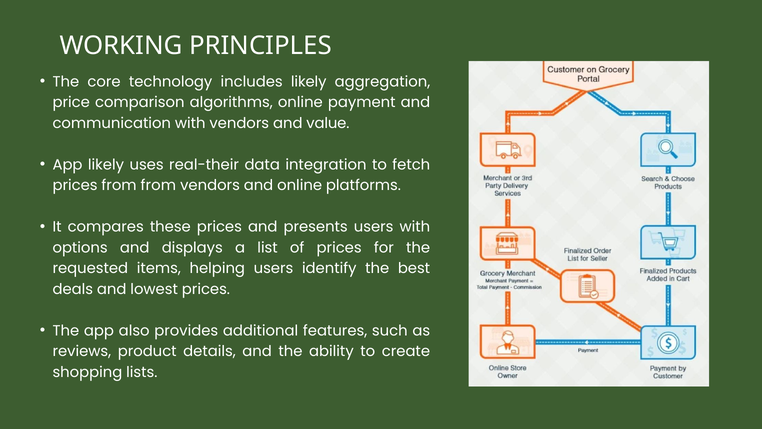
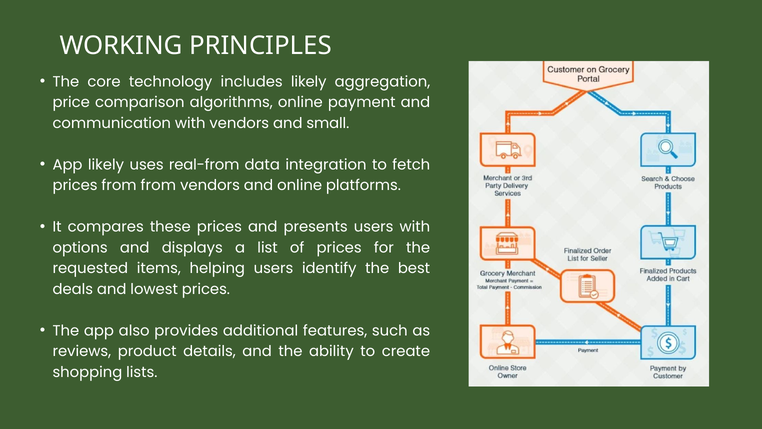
value: value -> small
real-their: real-their -> real-from
